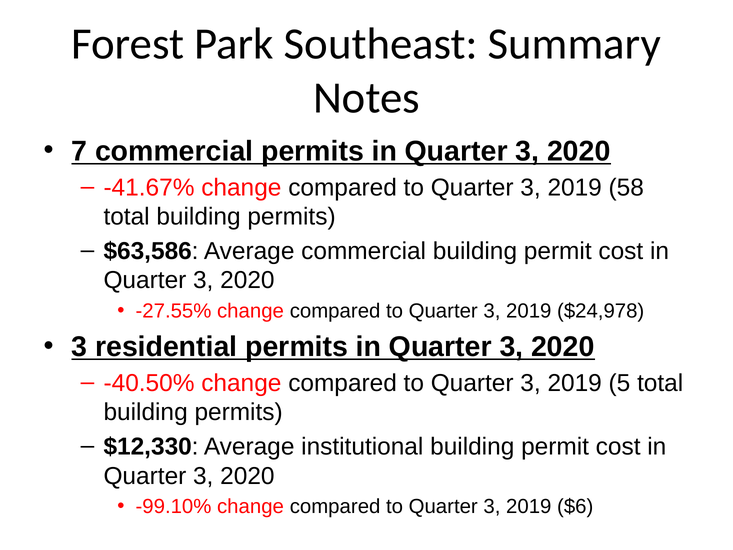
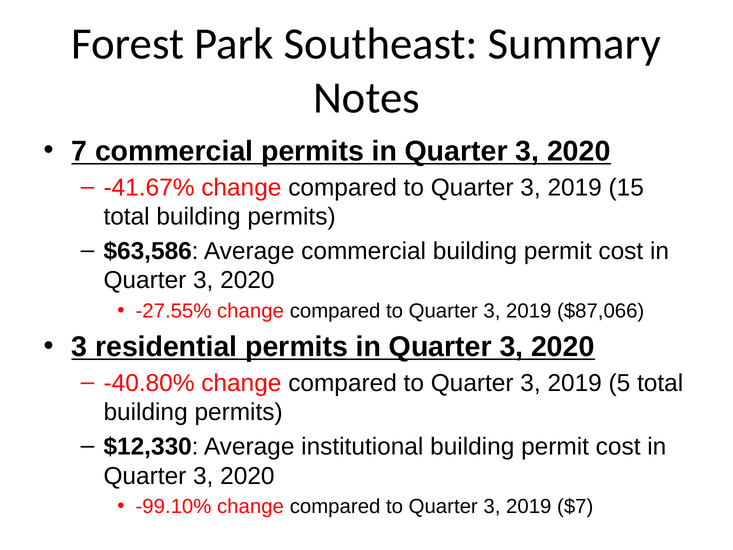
58: 58 -> 15
$24,978: $24,978 -> $87,066
-40.50%: -40.50% -> -40.80%
$6: $6 -> $7
